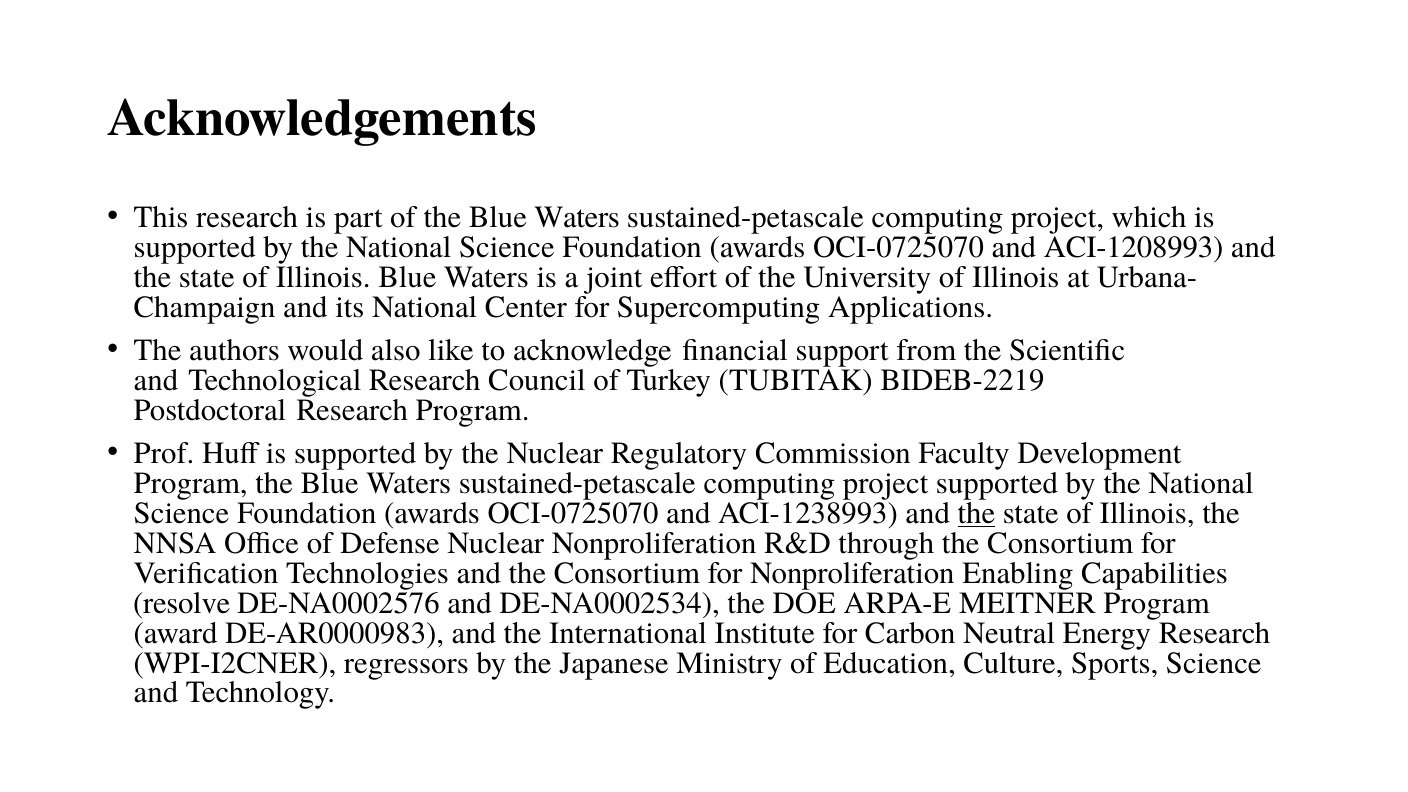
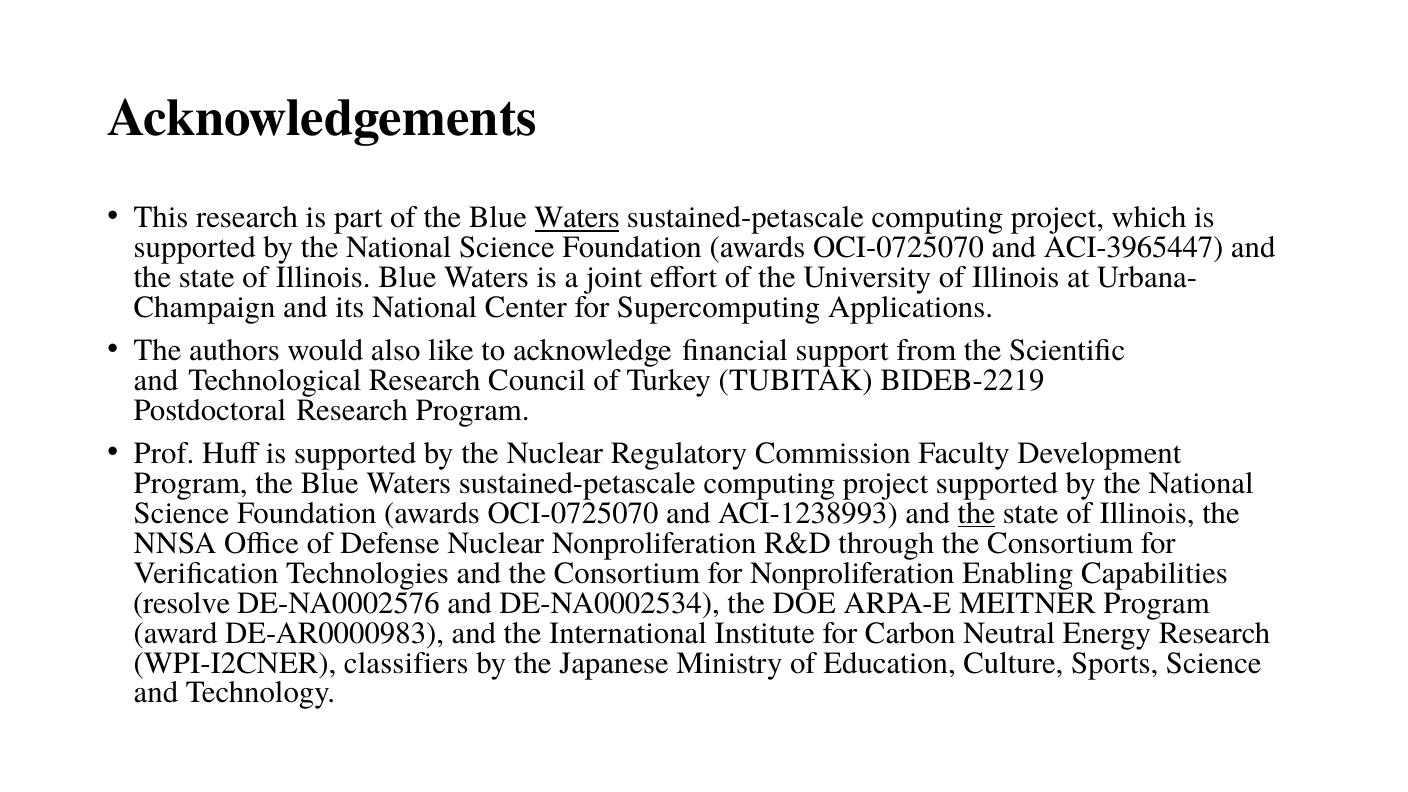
Waters at (577, 217) underline: none -> present
ACI-1208993: ACI-1208993 -> ACI-3965447
regressors: regressors -> classifiers
